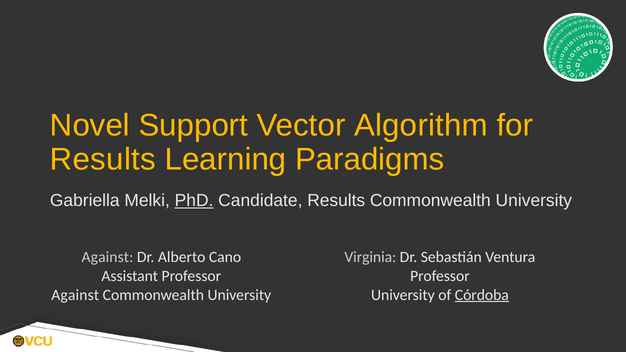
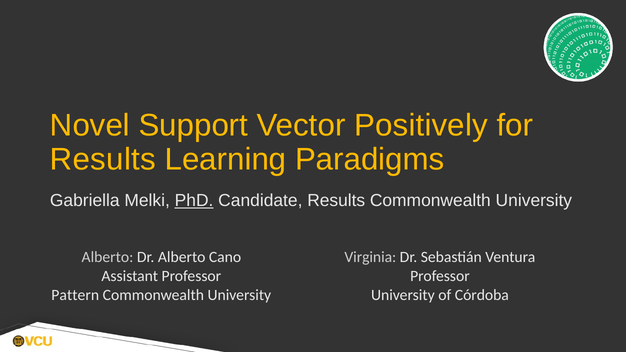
Algorithm: Algorithm -> Positively
Against at (107, 257): Against -> Alberto
Against at (75, 295): Against -> Pattern
Córdoba underline: present -> none
